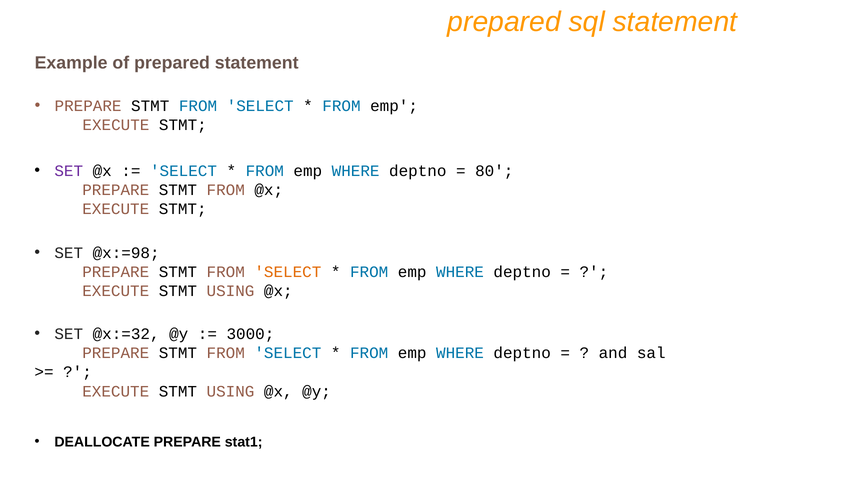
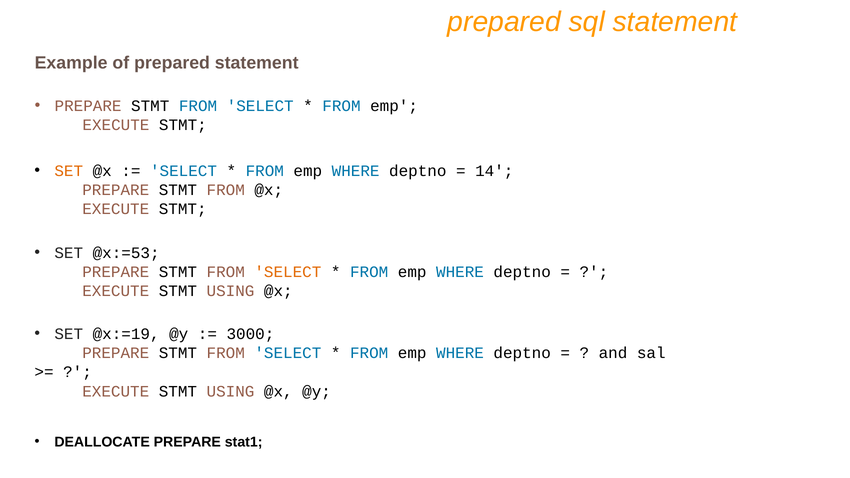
SET at (69, 171) colour: purple -> orange
80: 80 -> 14
@x:=98: @x:=98 -> @x:=53
@x:=32: @x:=32 -> @x:=19
